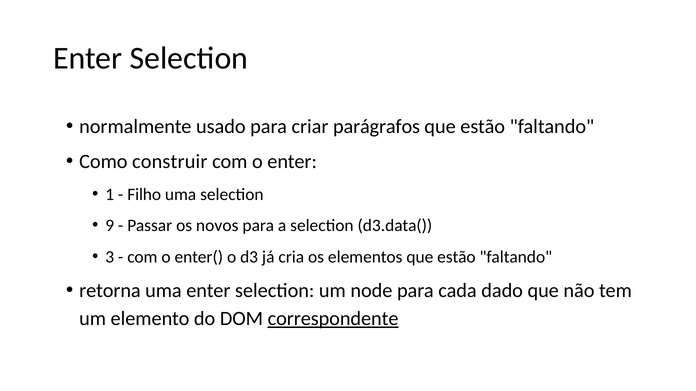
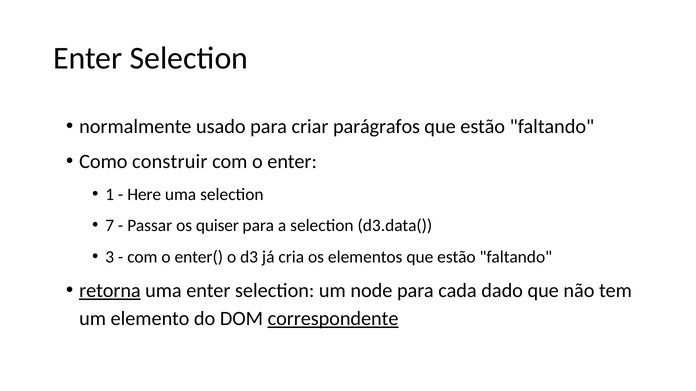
Filho: Filho -> Here
9: 9 -> 7
novos: novos -> quiser
retorna underline: none -> present
